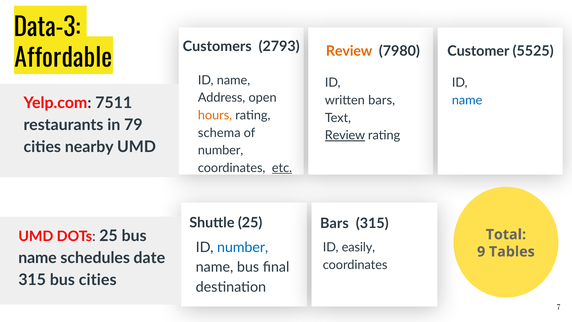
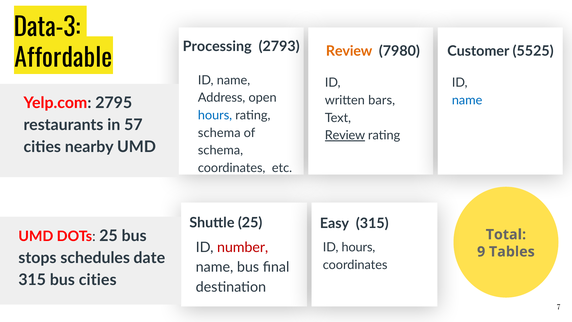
Customers: Customers -> Processing
7511: 7511 -> 2795
hours at (215, 115) colour: orange -> blue
79: 79 -> 57
number at (221, 150): number -> schema
etc underline: present -> none
25 Bars: Bars -> Easy
number at (243, 247) colour: blue -> red
ID easily: easily -> hours
name at (37, 258): name -> stops
